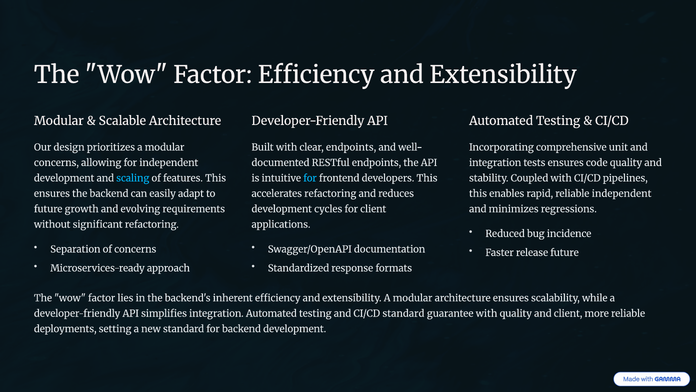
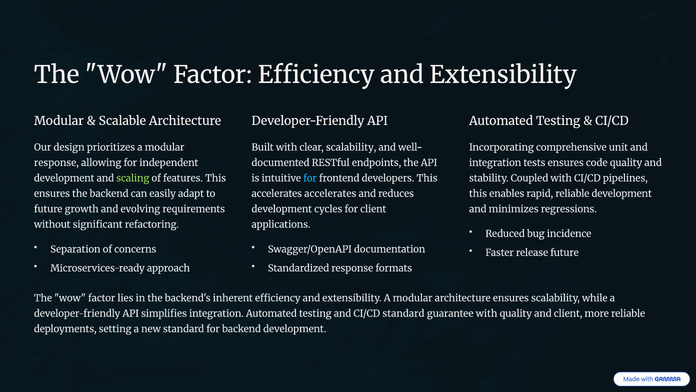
clear endpoints: endpoints -> scalability
concerns at (56, 163): concerns -> response
scaling colour: light blue -> light green
accelerates refactoring: refactoring -> accelerates
reliable independent: independent -> development
